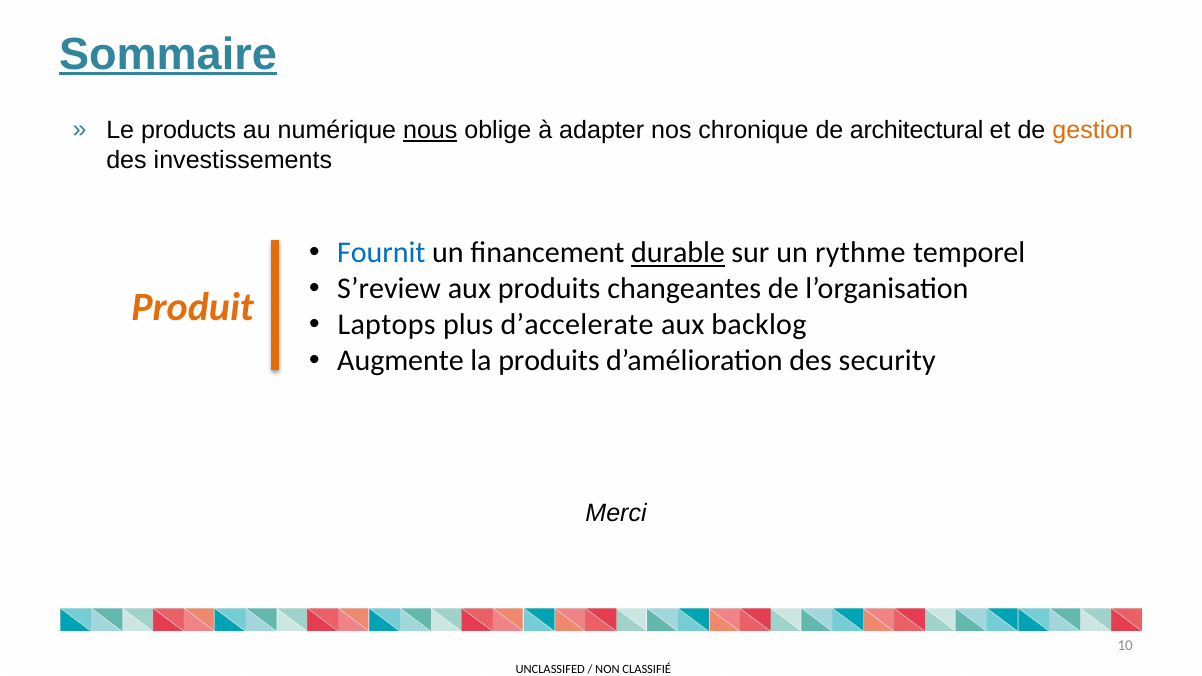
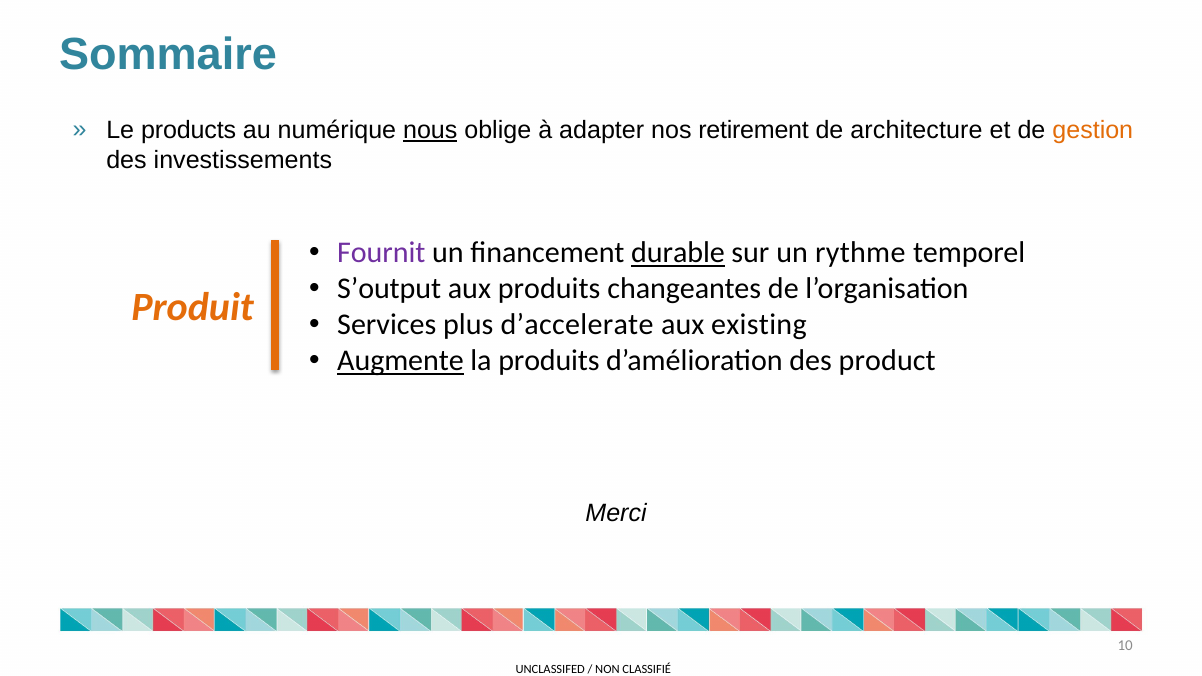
Sommaire underline: present -> none
chronique: chronique -> retirement
architectural: architectural -> architecture
Fournit colour: blue -> purple
S’review: S’review -> S’output
Laptops: Laptops -> Services
backlog: backlog -> existing
Augmente underline: none -> present
security: security -> product
